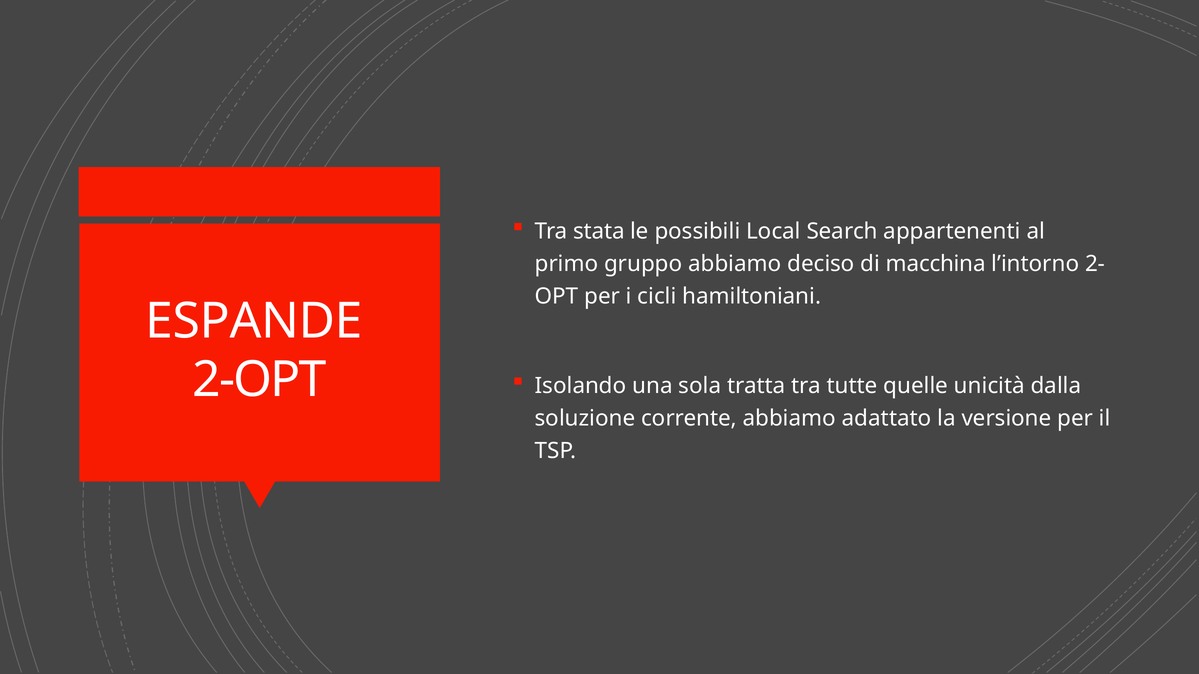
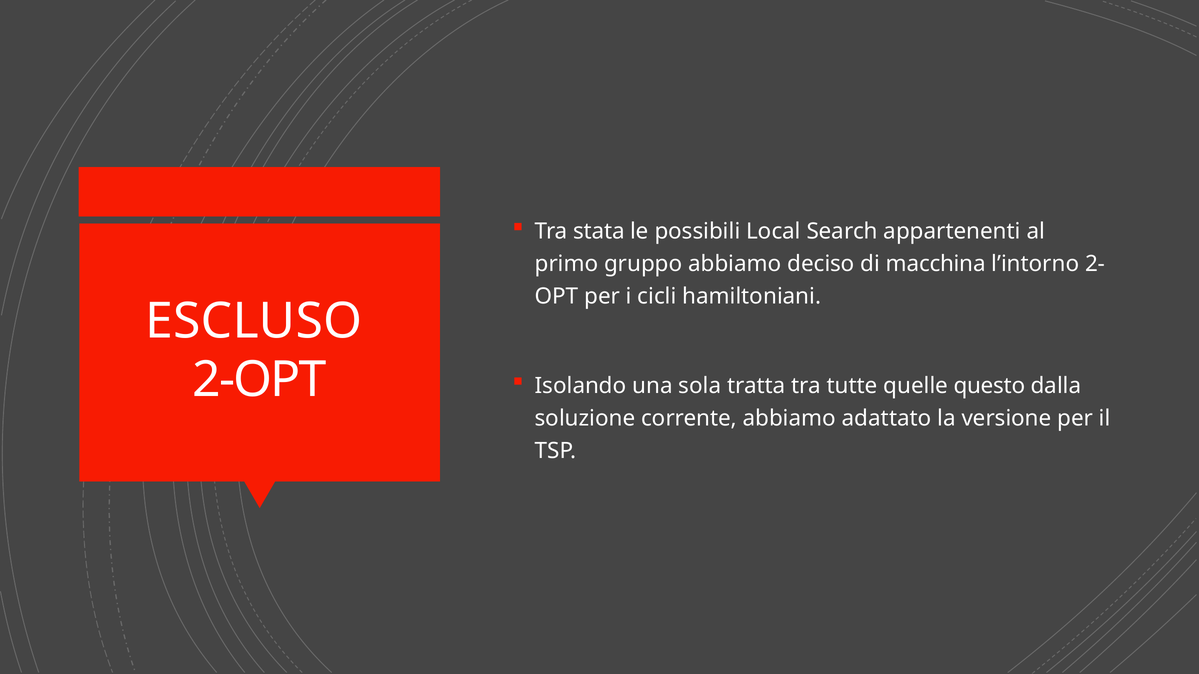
ESPANDE: ESPANDE -> ESCLUSO
unicità: unicità -> questo
